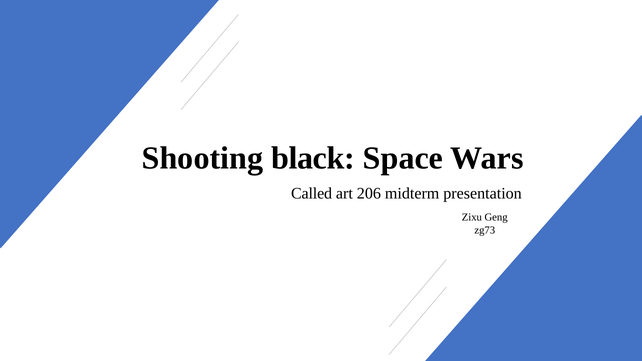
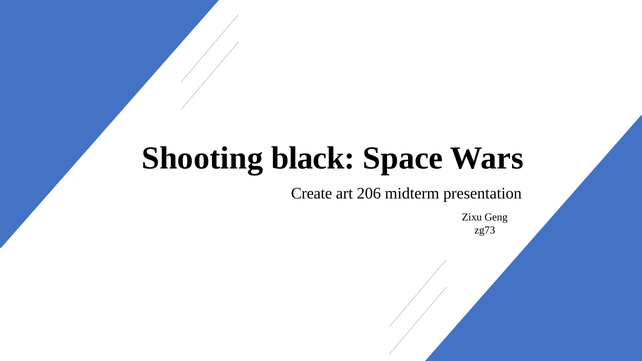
Called: Called -> Create
